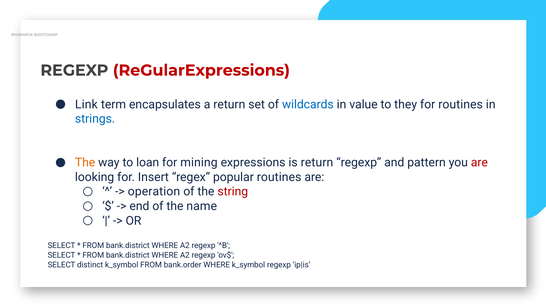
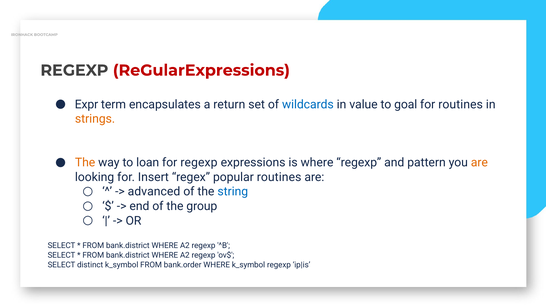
Link: Link -> Expr
they: they -> goal
strings colour: blue -> orange
for mining: mining -> regexp
is return: return -> where
are at (479, 163) colour: red -> orange
operation: operation -> advanced
string colour: red -> blue
name: name -> group
